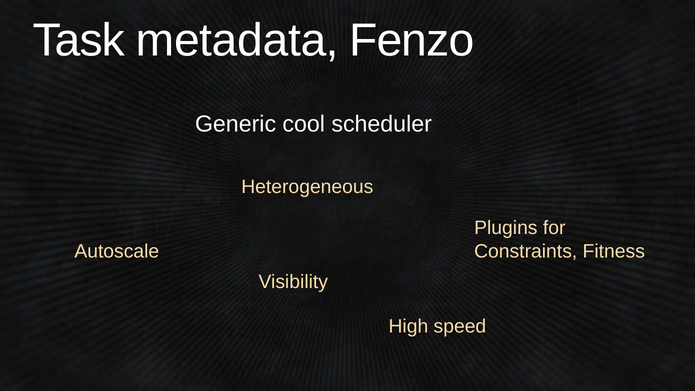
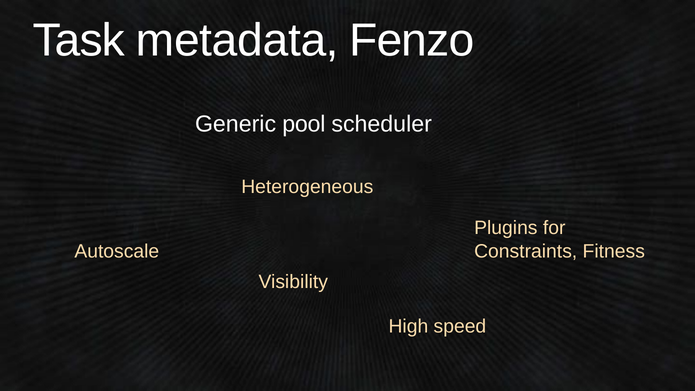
cool: cool -> pool
